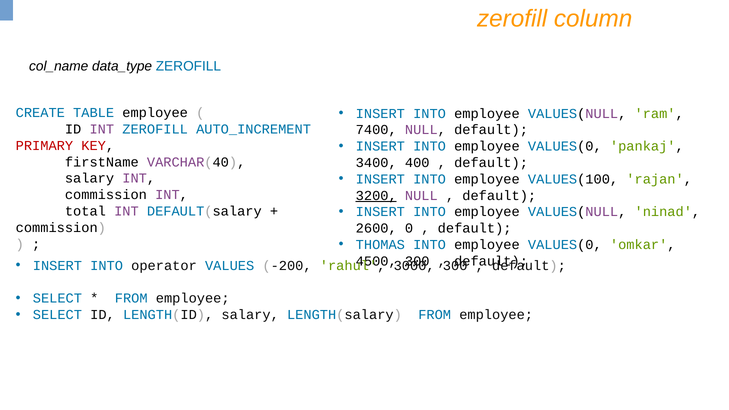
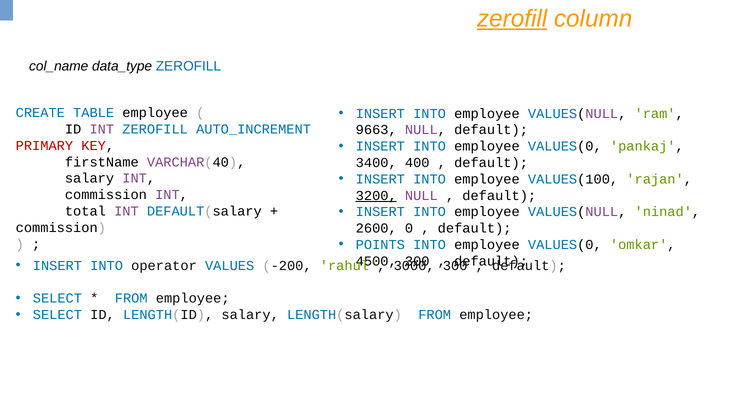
zerofill at (512, 19) underline: none -> present
7400: 7400 -> 9663
THOMAS: THOMAS -> POINTS
